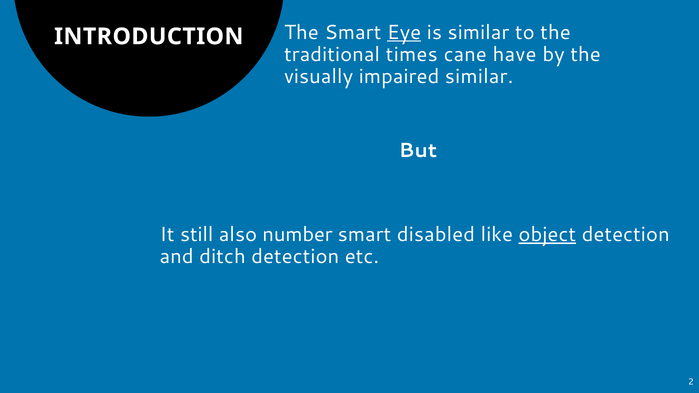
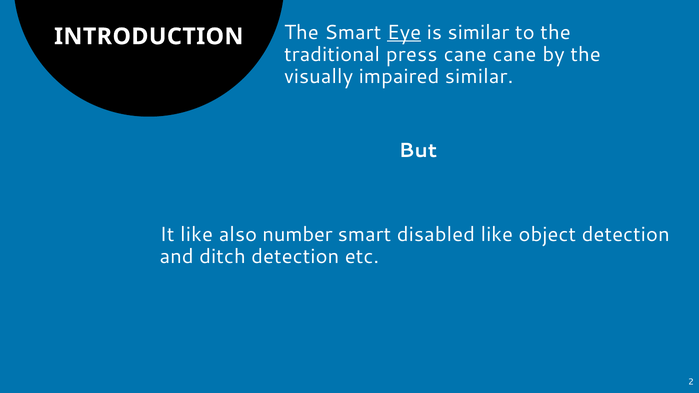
times: times -> press
cane have: have -> cane
It still: still -> like
object underline: present -> none
